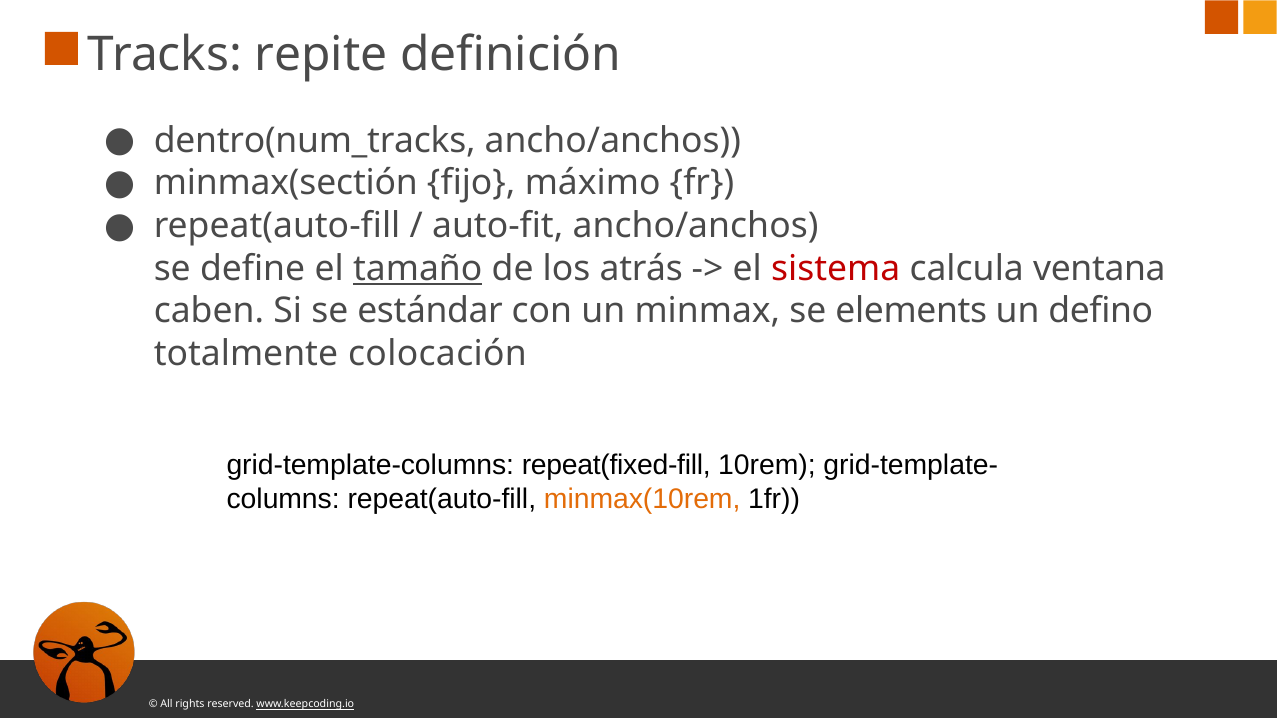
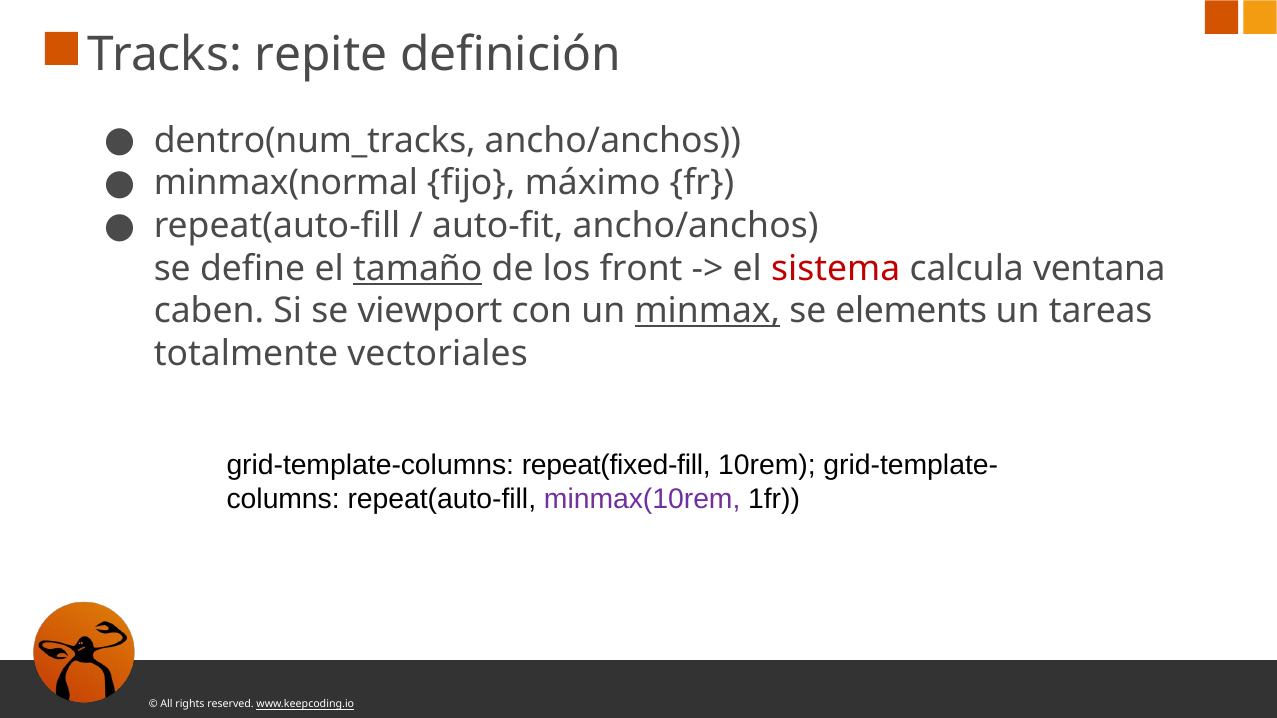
minmax(sectión: minmax(sectión -> minmax(normal
atrás: atrás -> front
estándar: estándar -> viewport
minmax underline: none -> present
defino: defino -> tareas
colocación: colocación -> vectoriales
minmax(10rem colour: orange -> purple
